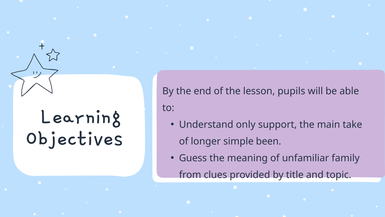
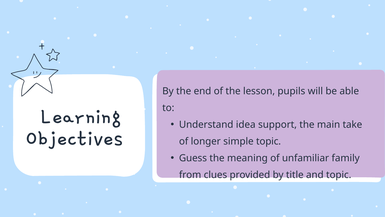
only: only -> idea
simple been: been -> topic
